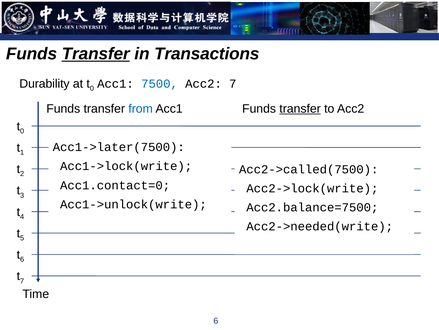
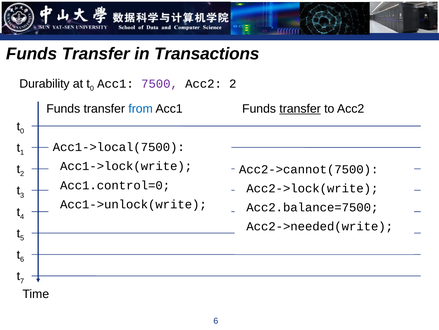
Transfer at (96, 54) underline: present -> none
7500 colour: blue -> purple
Acc2 7: 7 -> 2
Acc1->later(7500: Acc1->later(7500 -> Acc1->local(7500
Acc2->called(7500: Acc2->called(7500 -> Acc2->cannot(7500
Acc1.contact=0: Acc1.contact=0 -> Acc1.control=0
